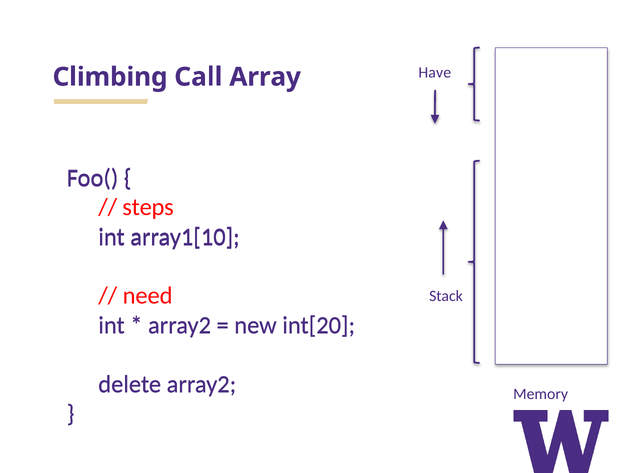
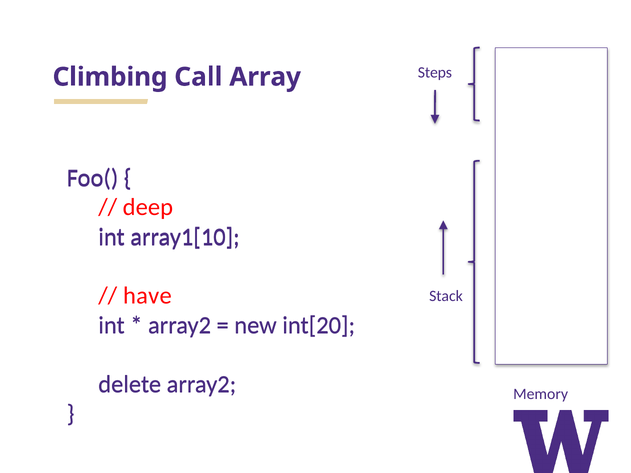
Have: Have -> Steps
steps: steps -> deep
need: need -> have
